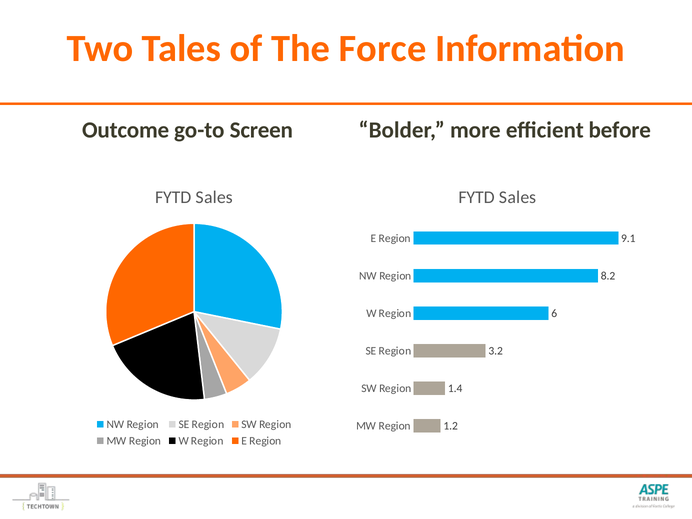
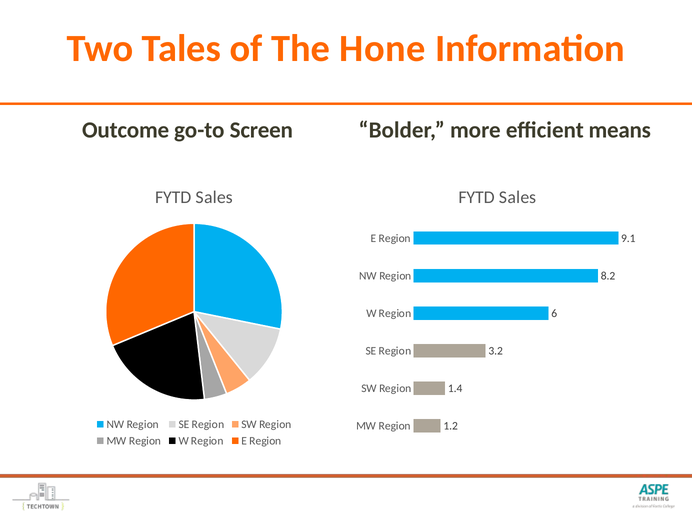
Force: Force -> Hone
before: before -> means
